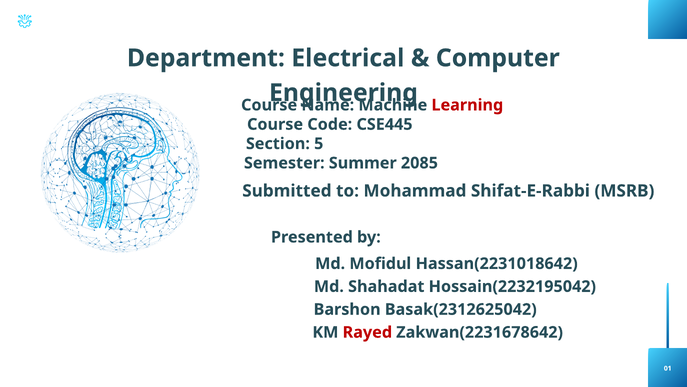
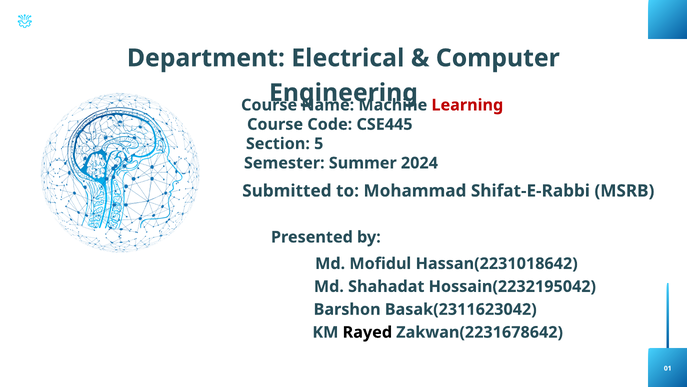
2085: 2085 -> 2024
Basak(2312625042: Basak(2312625042 -> Basak(2311623042
Rayed colour: red -> black
